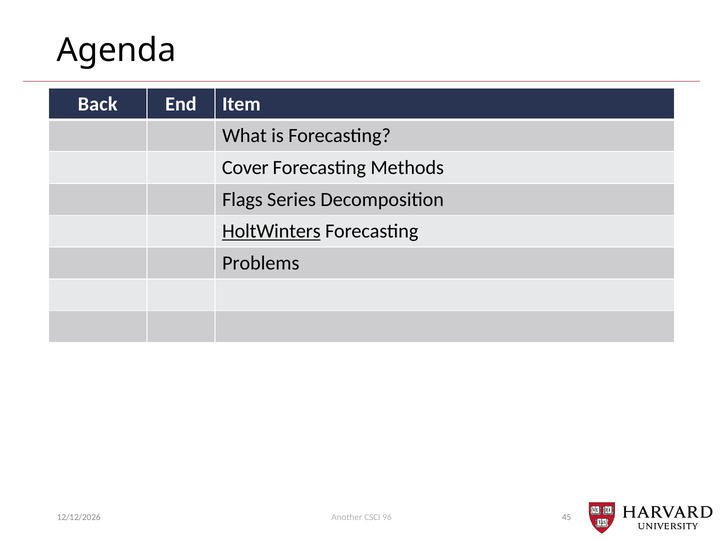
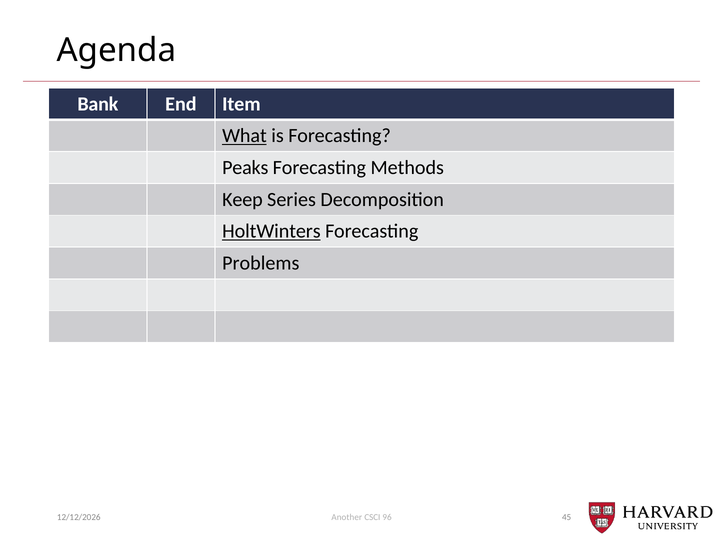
Back: Back -> Bank
What underline: none -> present
Cover: Cover -> Peaks
Flags: Flags -> Keep
